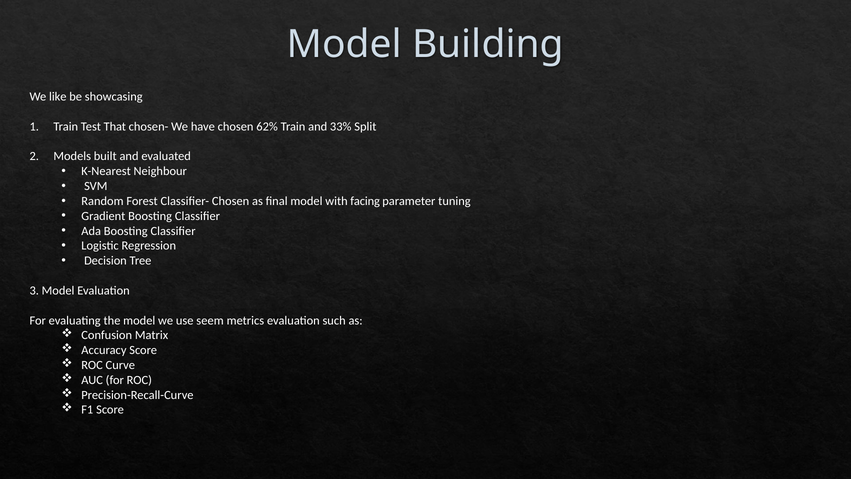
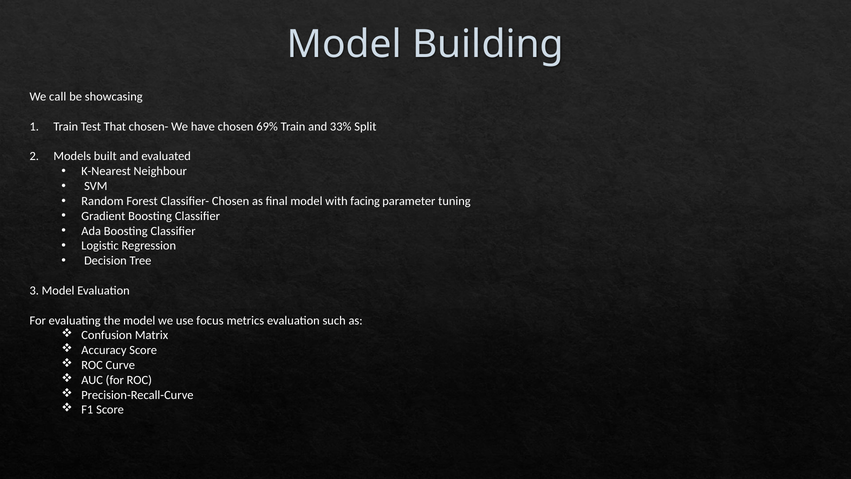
like: like -> call
62%: 62% -> 69%
seem: seem -> focus
